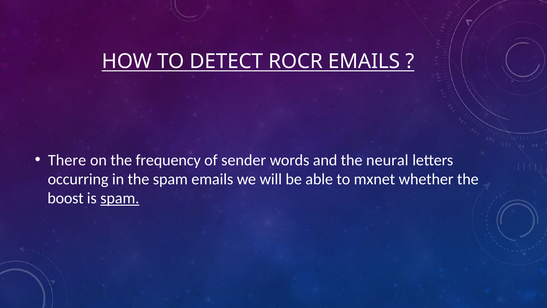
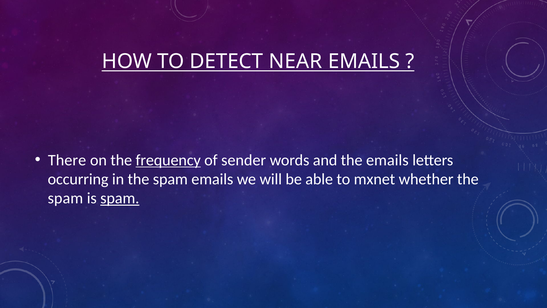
ROCR: ROCR -> NEAR
frequency underline: none -> present
the neural: neural -> emails
boost at (66, 198): boost -> spam
